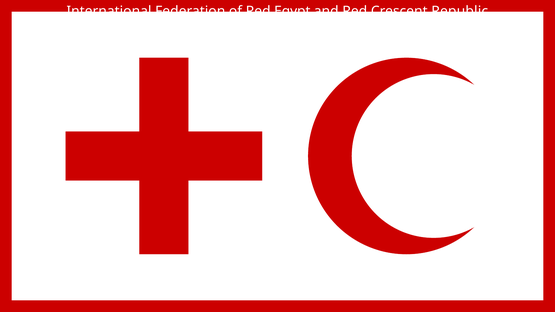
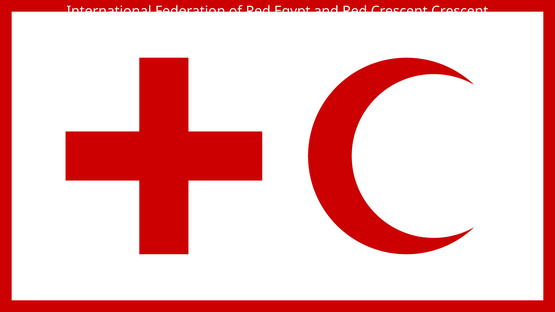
Crescent Republic: Republic -> Crescent
